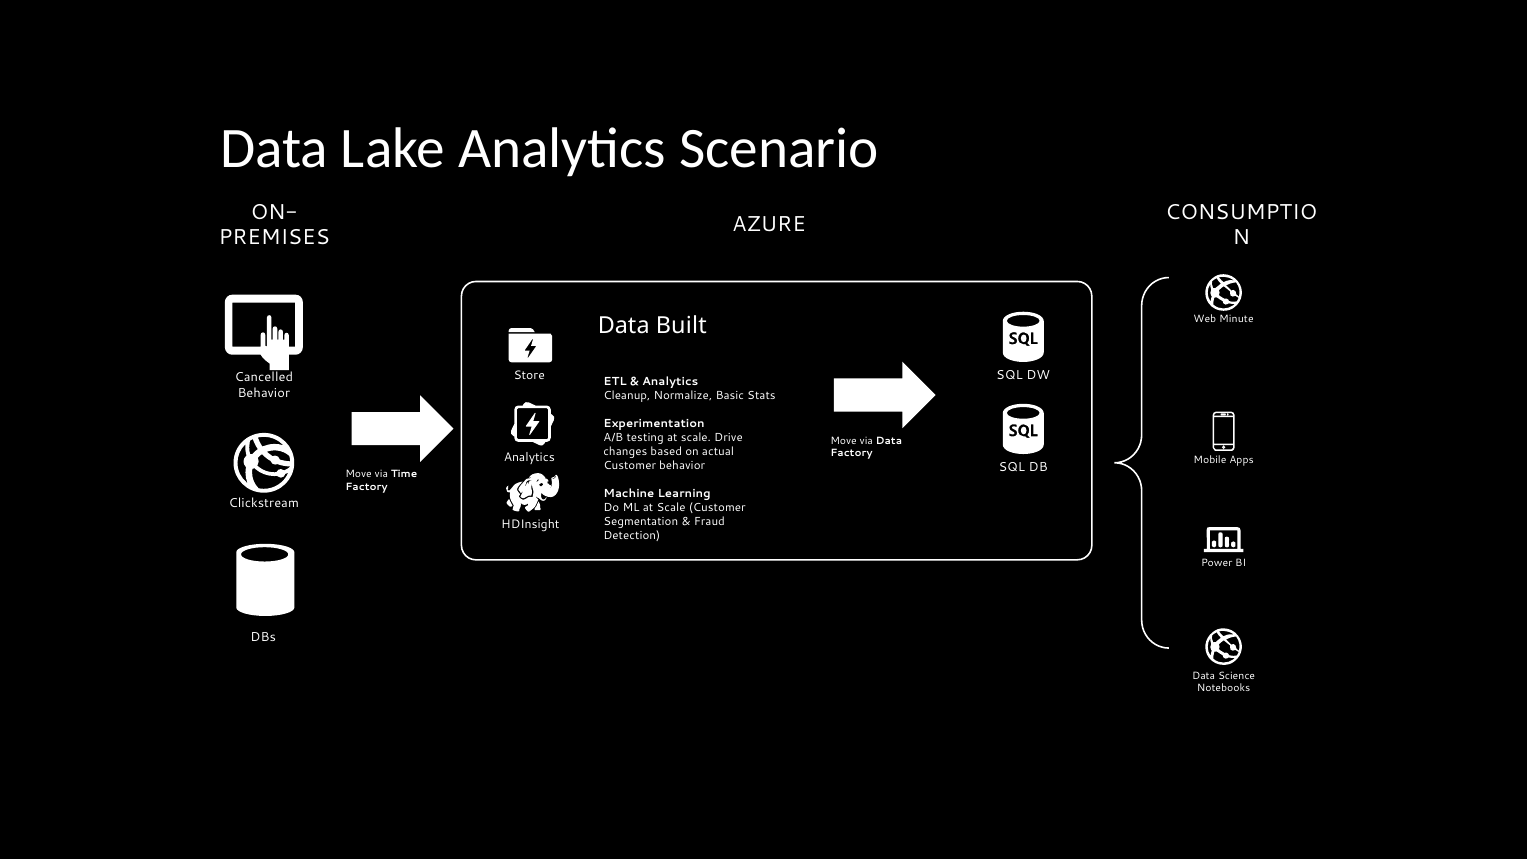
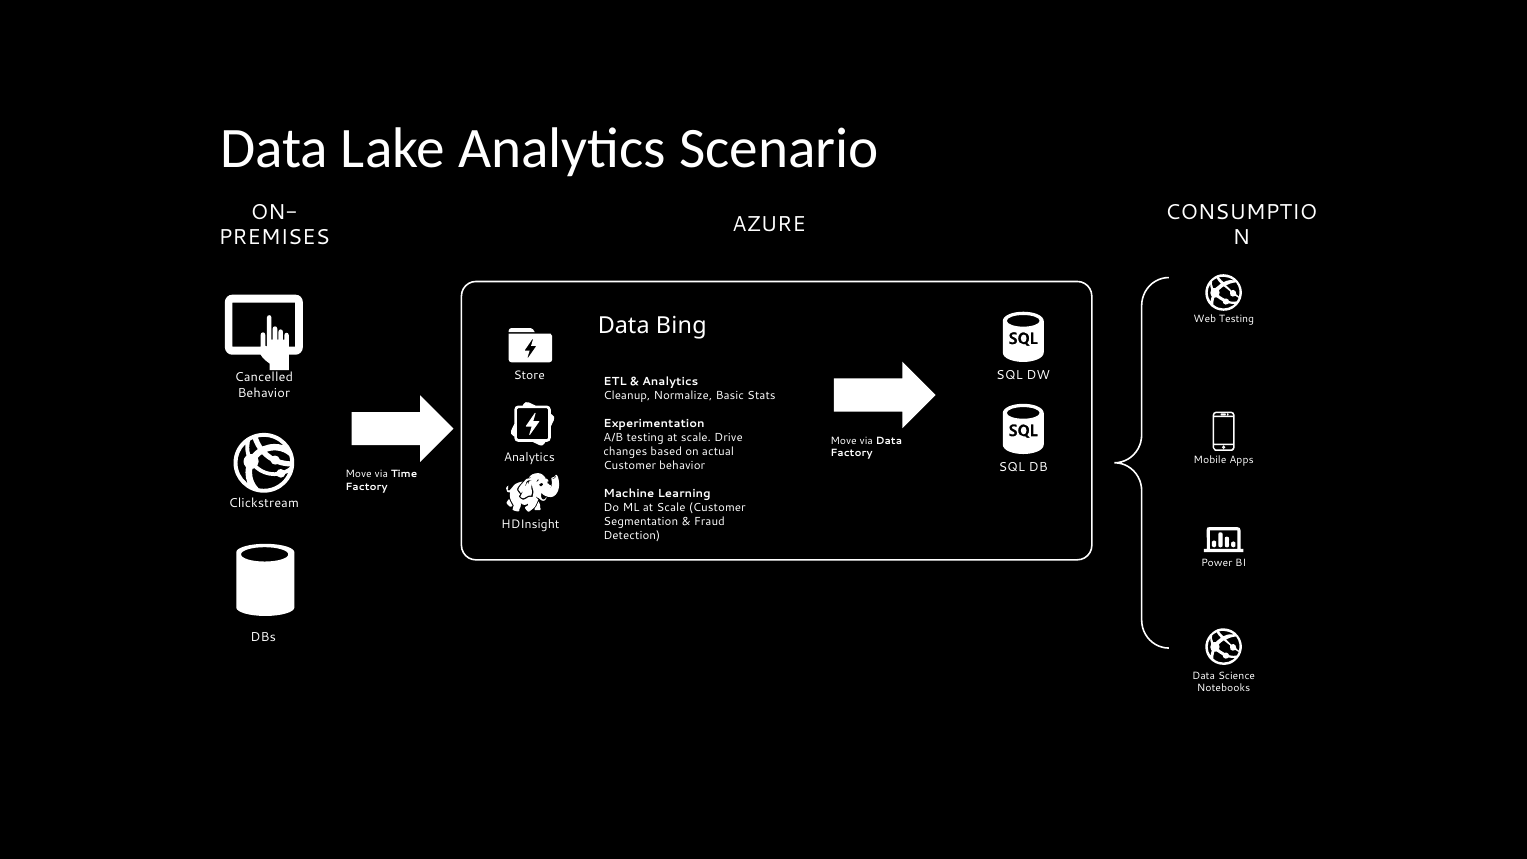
Web Minute: Minute -> Testing
Built: Built -> Bing
